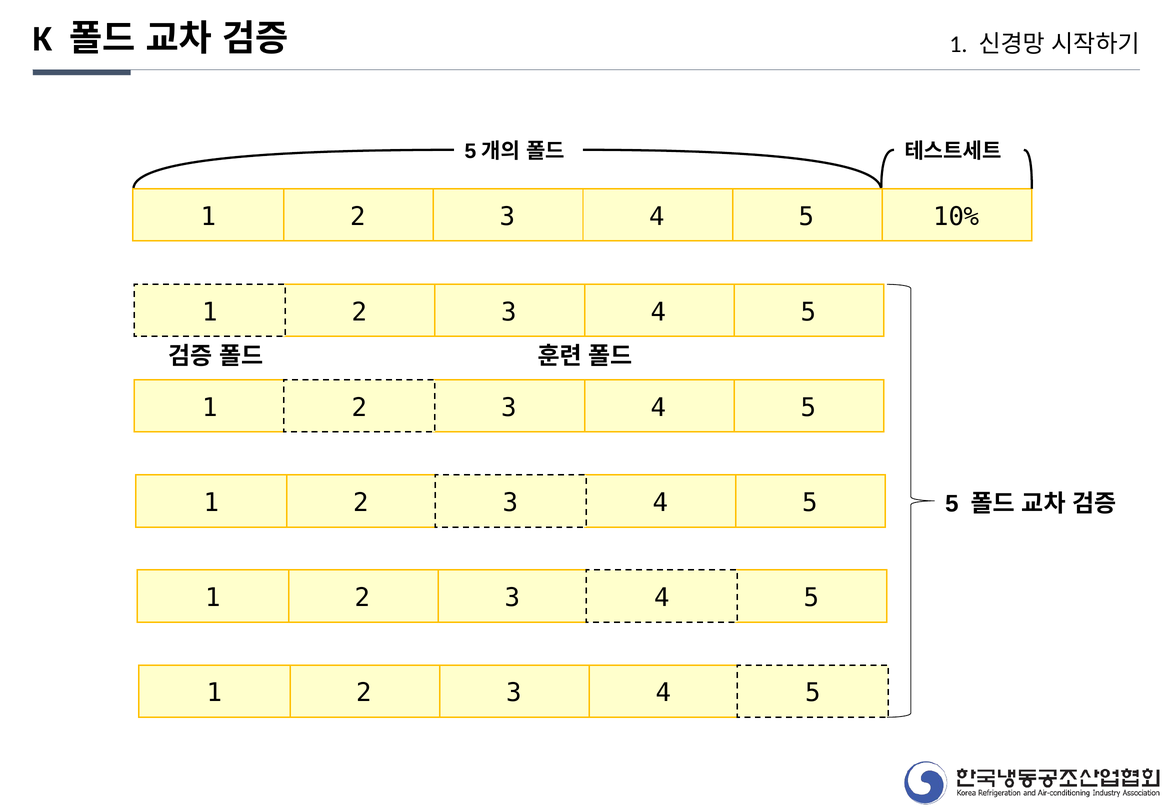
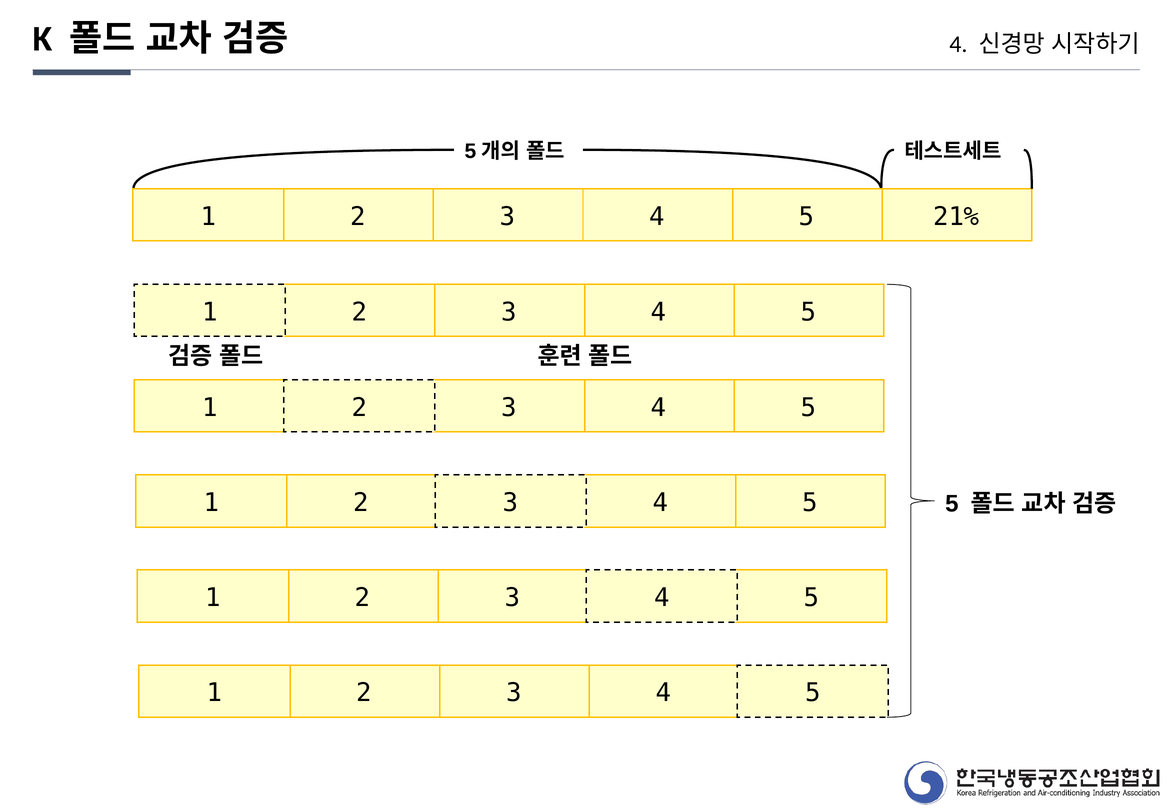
1 at (958, 44): 1 -> 4
10%: 10% -> 21%
